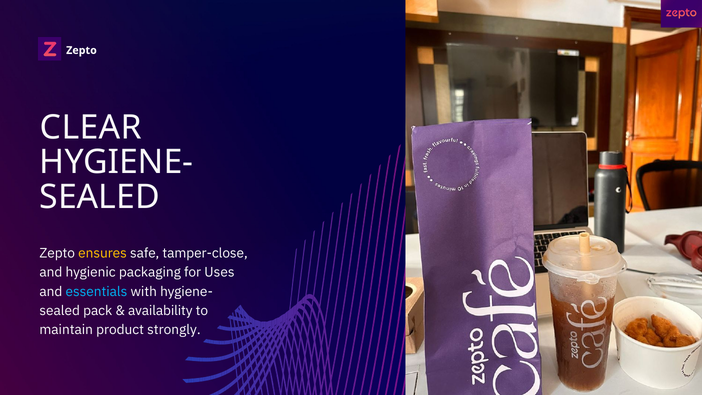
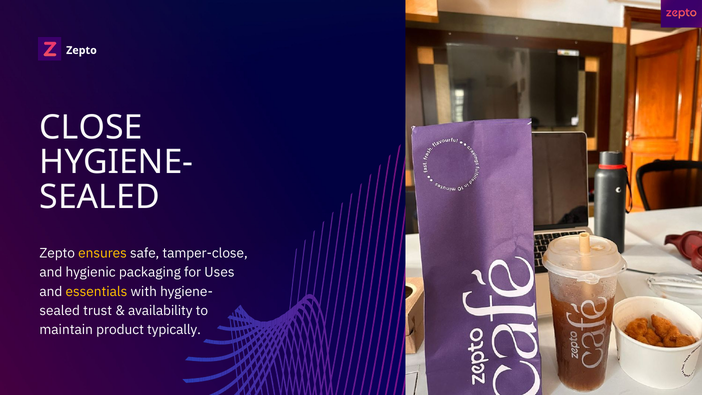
CLEAR: CLEAR -> CLOSE
essentials colour: light blue -> yellow
pack: pack -> trust
strongly: strongly -> typically
